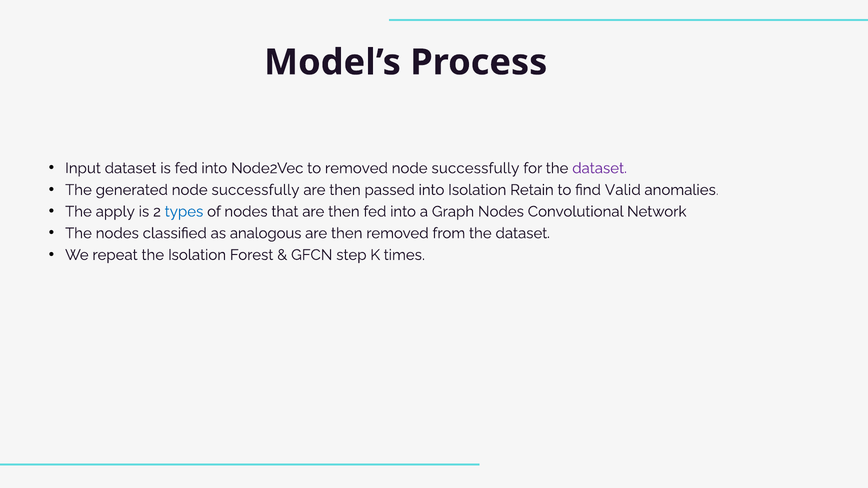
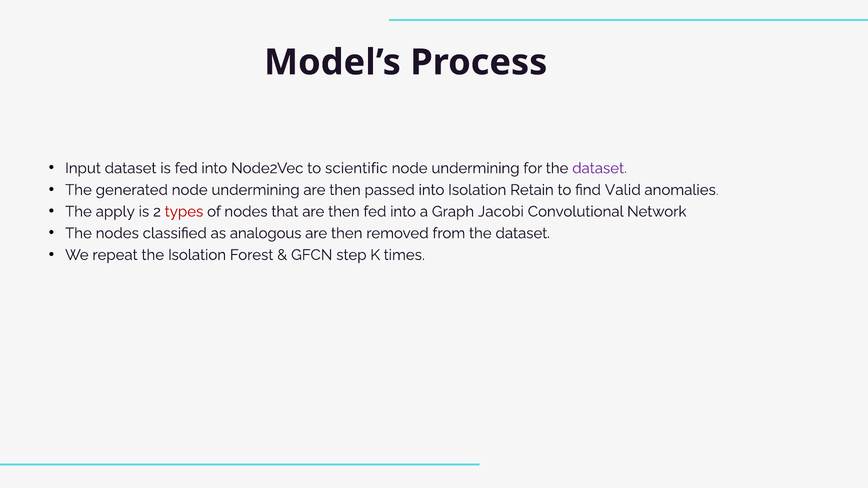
to removed: removed -> scientific
successfully at (475, 168): successfully -> undermining
generated node successfully: successfully -> undermining
types colour: blue -> red
Graph Nodes: Nodes -> Jacobi
